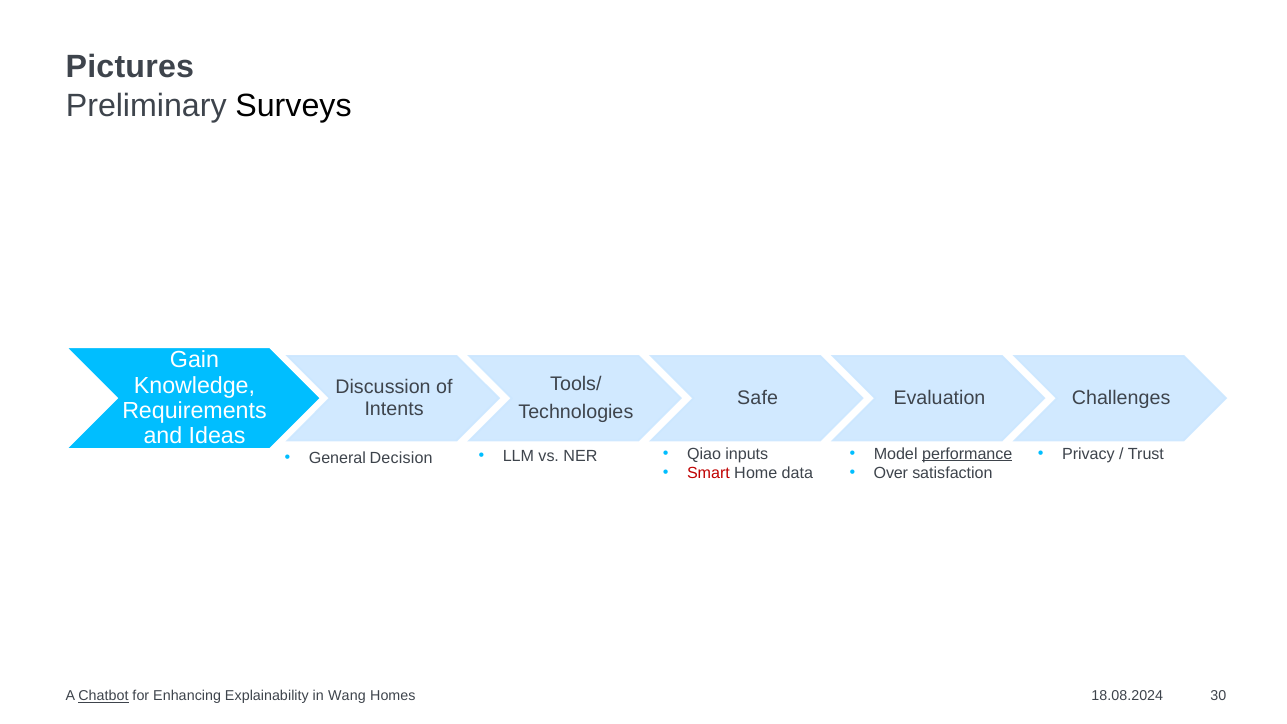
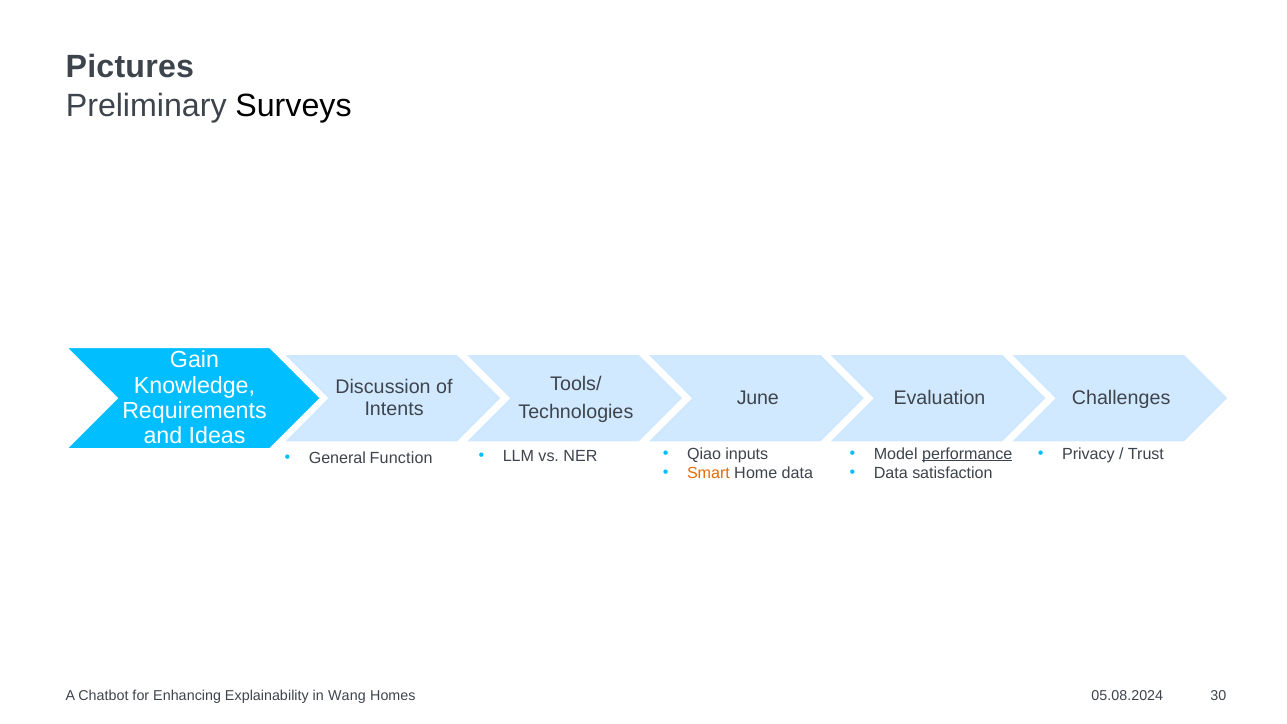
Safe: Safe -> June
Decision: Decision -> Function
Over at (891, 473): Over -> Data
Smart colour: red -> orange
Chatbot underline: present -> none
18.08.2024: 18.08.2024 -> 05.08.2024
